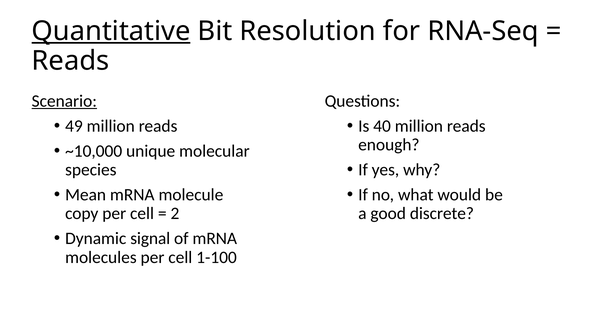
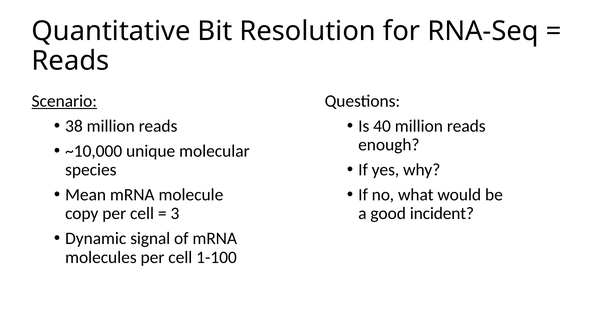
Quantitative underline: present -> none
49: 49 -> 38
2: 2 -> 3
discrete: discrete -> incident
